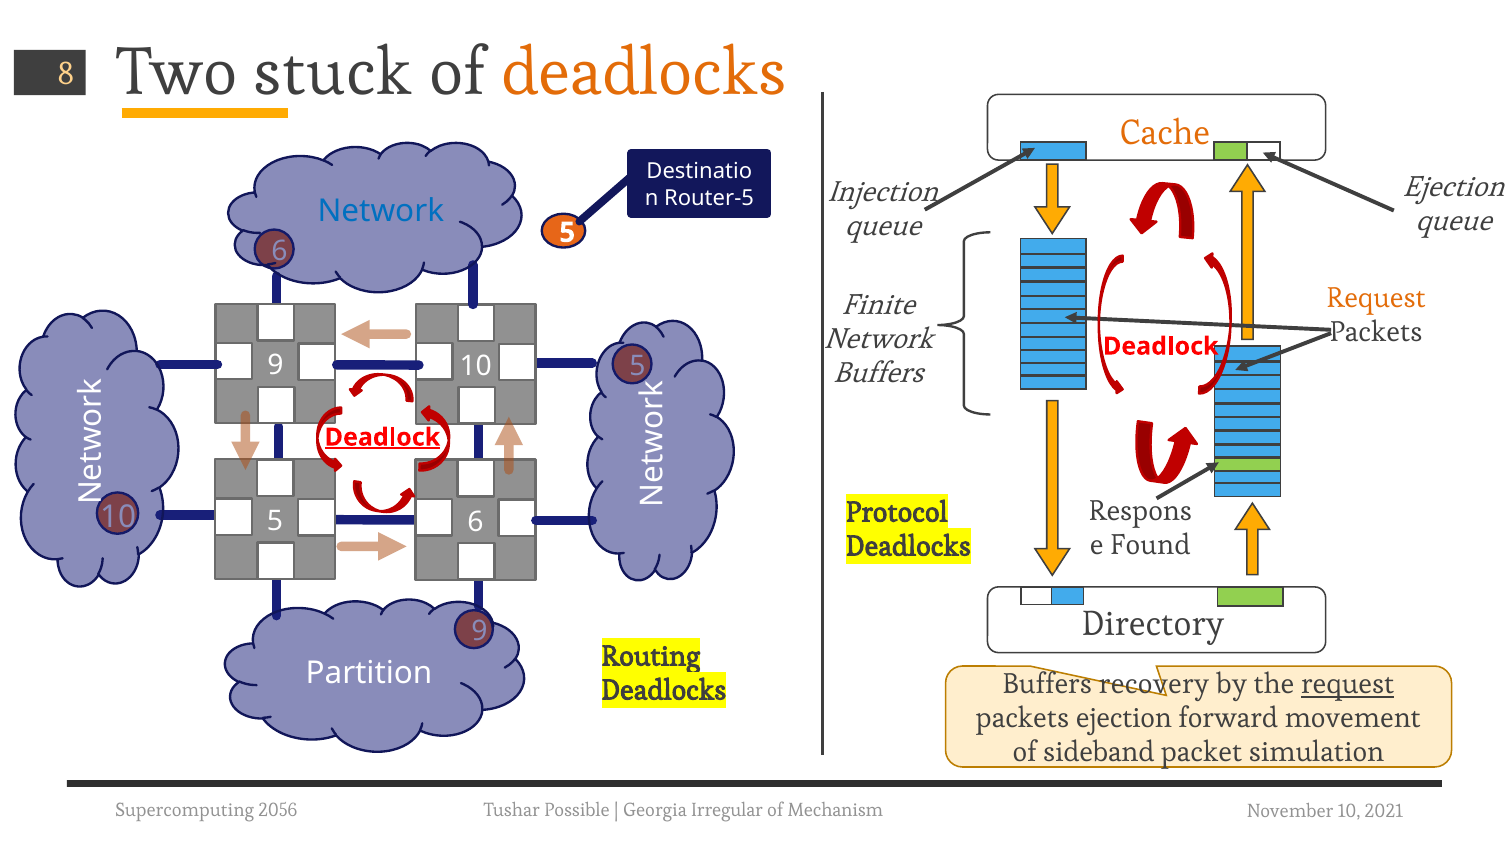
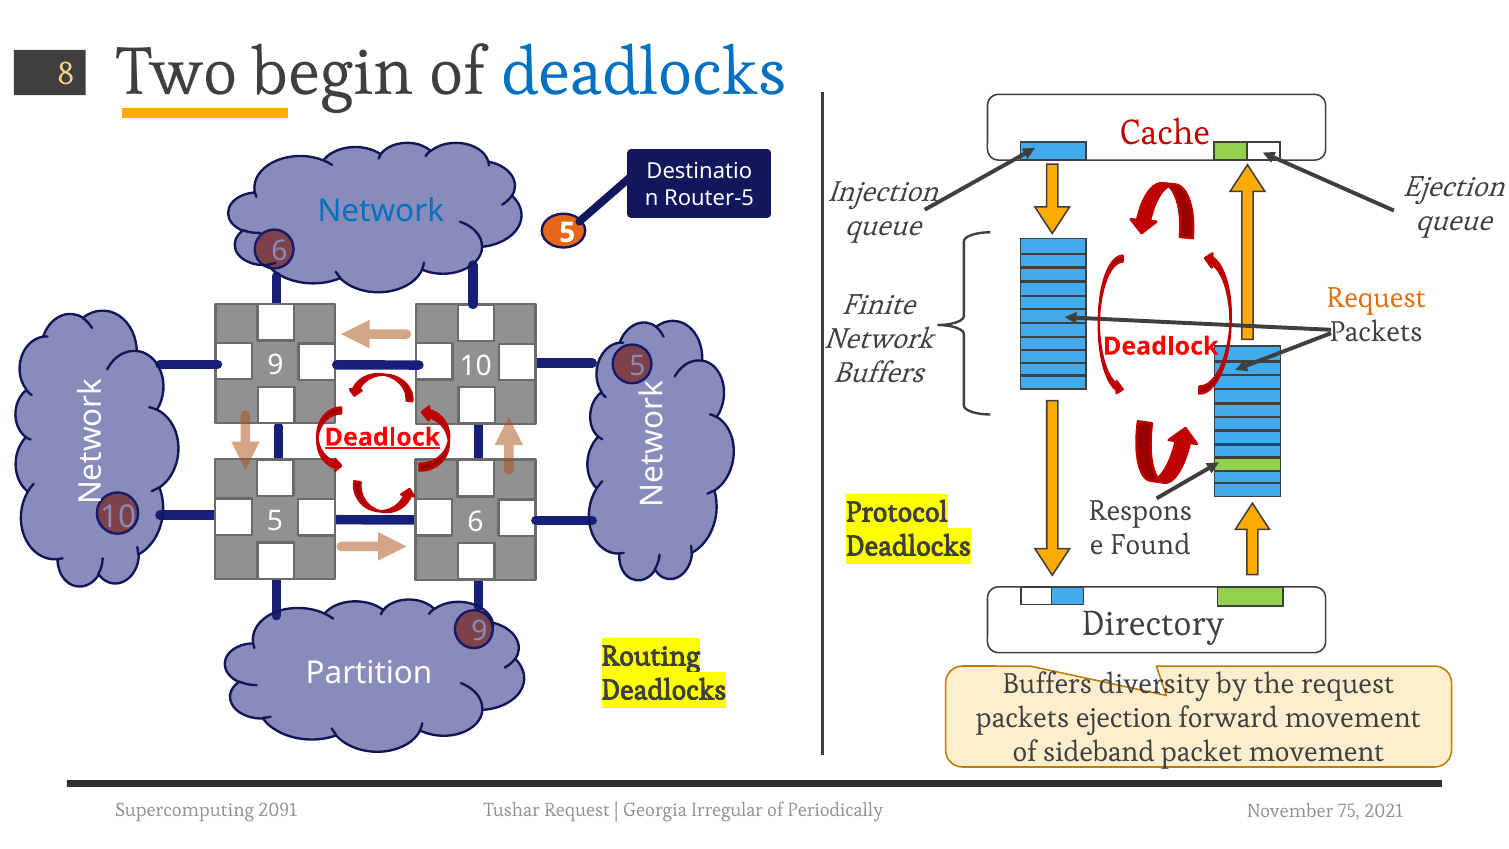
stuck: stuck -> begin
deadlocks at (644, 73) colour: orange -> blue
Cache colour: orange -> red
recovery: recovery -> diversity
request at (1348, 684) underline: present -> none
packet simulation: simulation -> movement
2056: 2056 -> 2091
Tushar Possible: Possible -> Request
Mechanism: Mechanism -> Periodically
November 10: 10 -> 75
